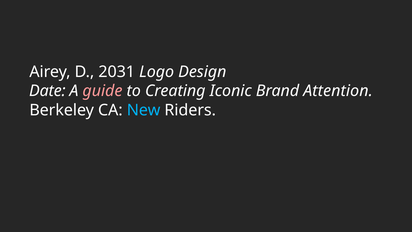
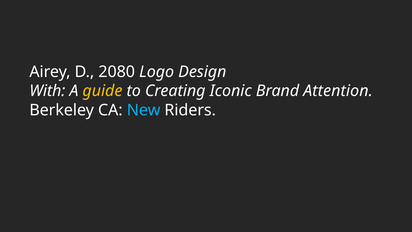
2031: 2031 -> 2080
Date: Date -> With
guide colour: pink -> yellow
